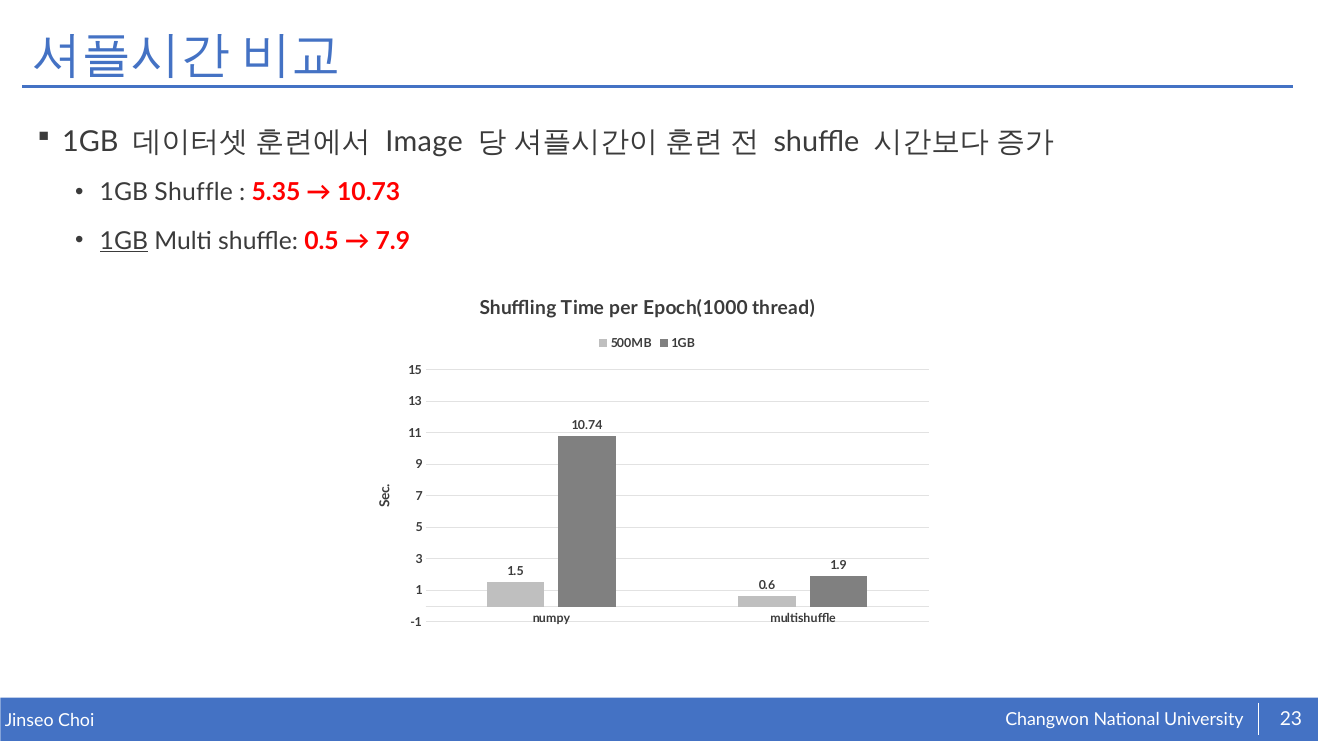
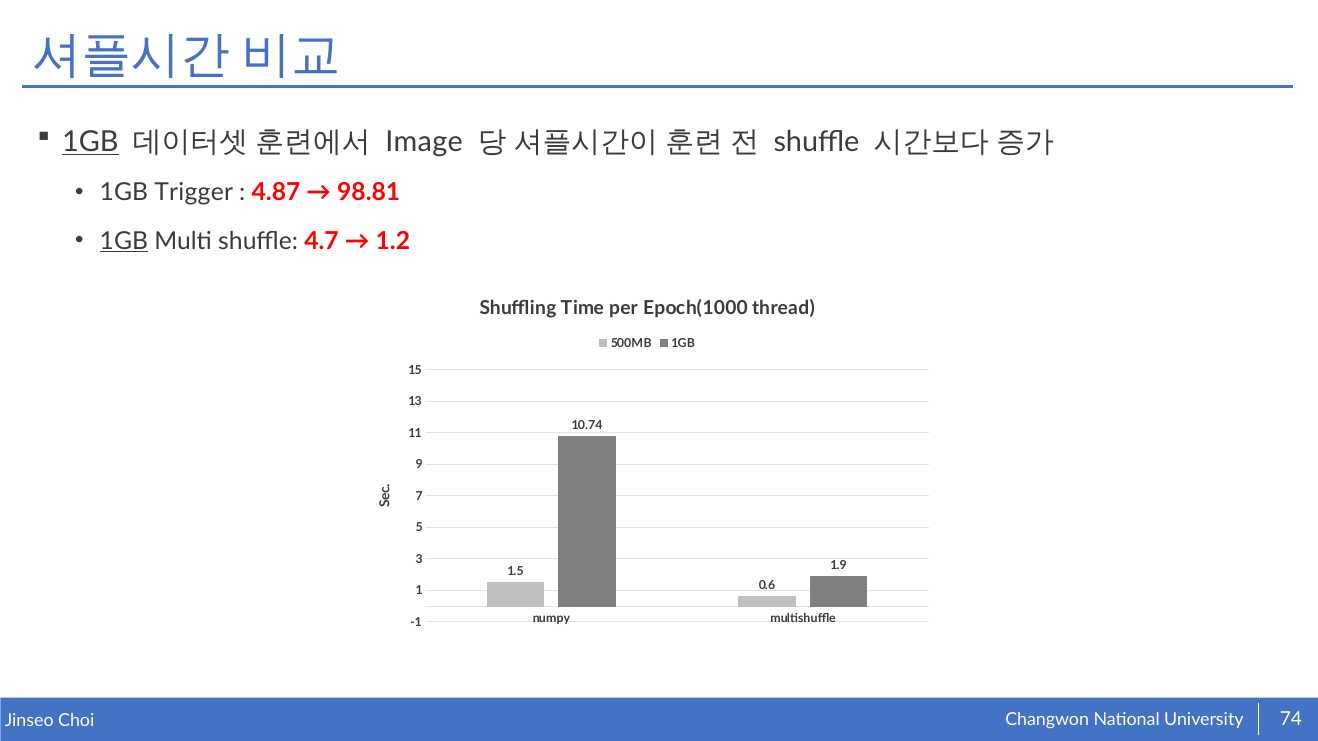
1GB at (90, 142) underline: none -> present
1GB Shuffle: Shuffle -> Trigger
5.35: 5.35 -> 4.87
10.73: 10.73 -> 98.81
0.5: 0.5 -> 4.7
7.9: 7.9 -> 1.2
23: 23 -> 74
